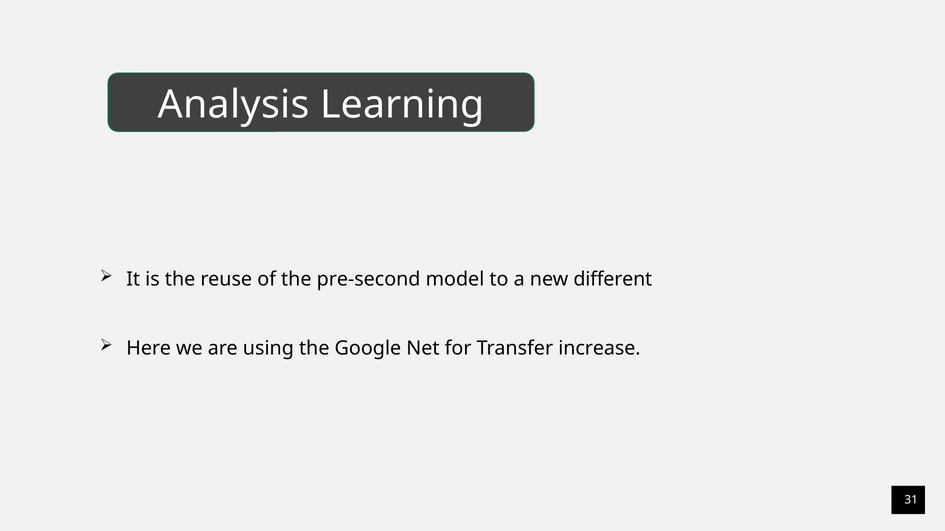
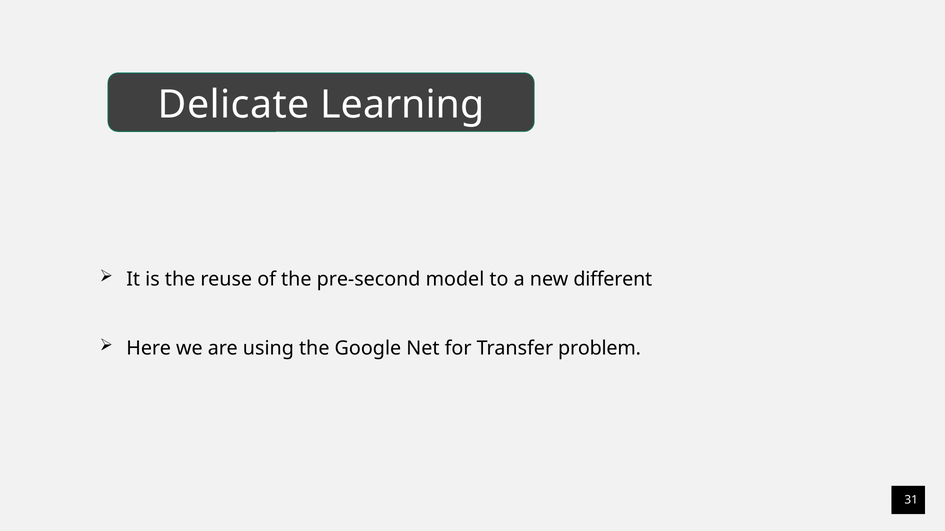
Analysis: Analysis -> Delicate
increase: increase -> problem
